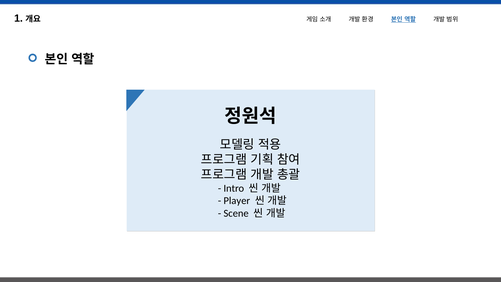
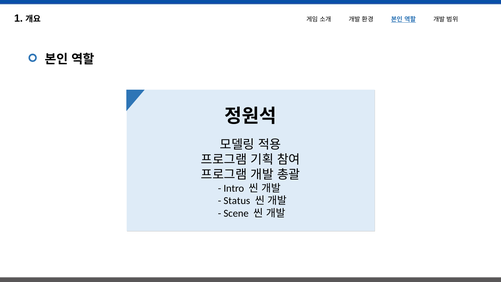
Player: Player -> Status
